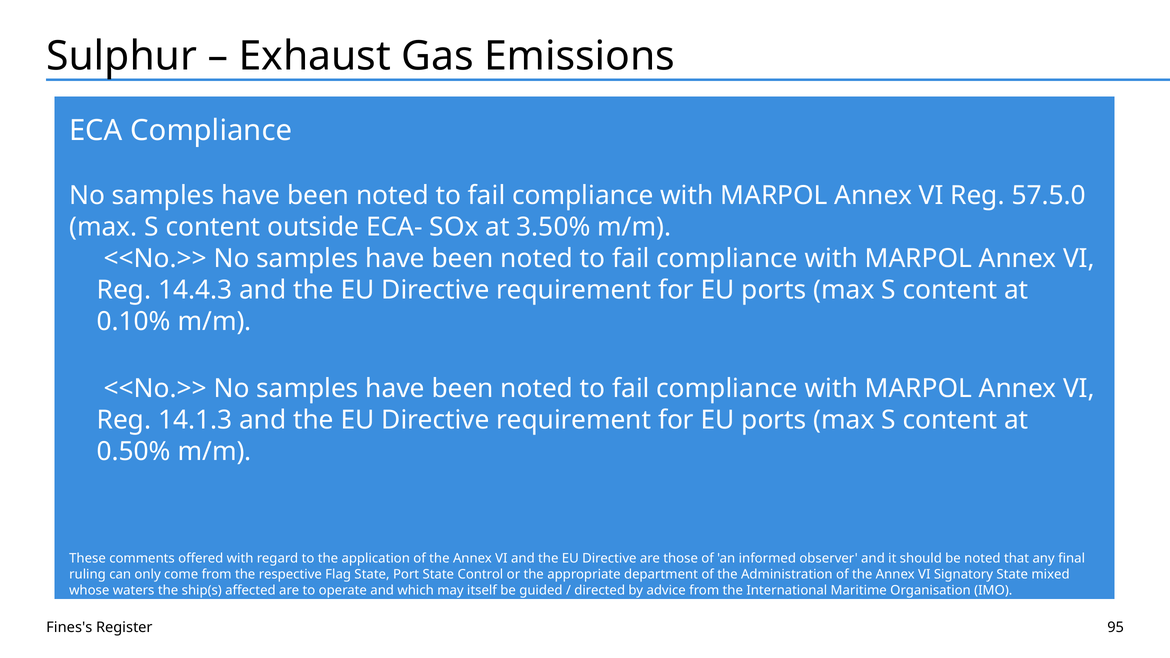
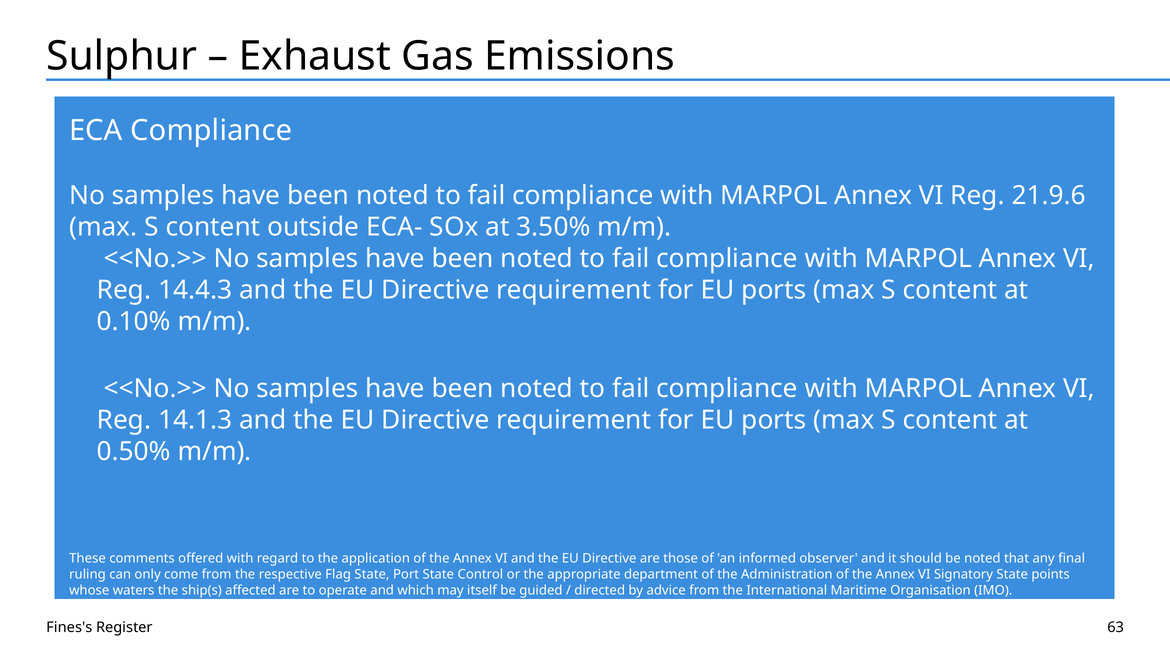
57.5.0: 57.5.0 -> 21.9.6
mixed: mixed -> points
95: 95 -> 63
